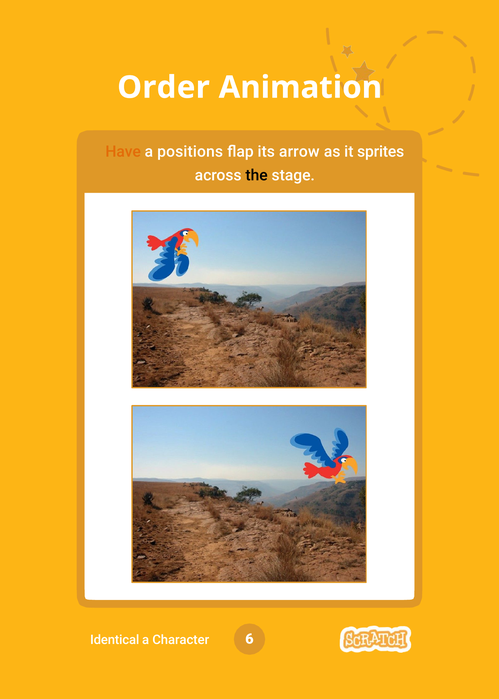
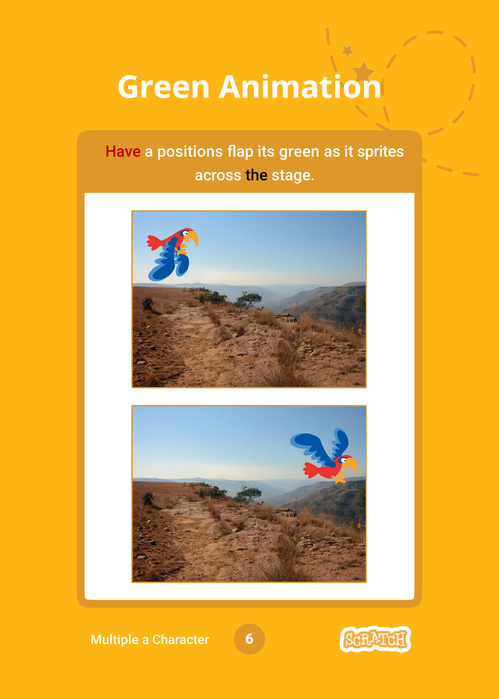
Order at (163, 87): Order -> Green
Have colour: orange -> red
its arrow: arrow -> green
Identical: Identical -> Multiple
